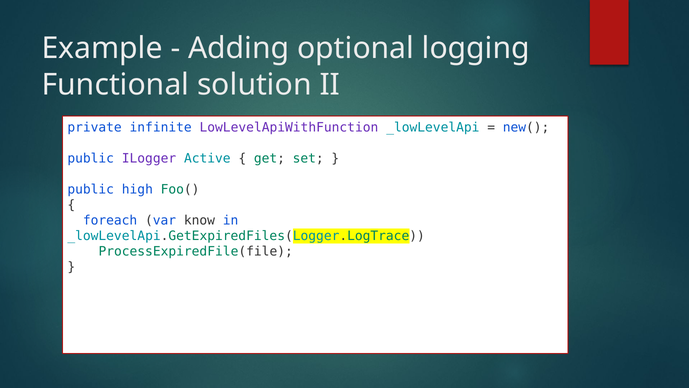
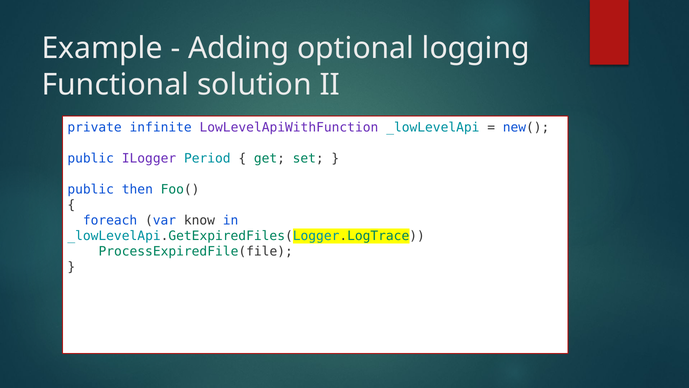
Active: Active -> Period
high: high -> then
